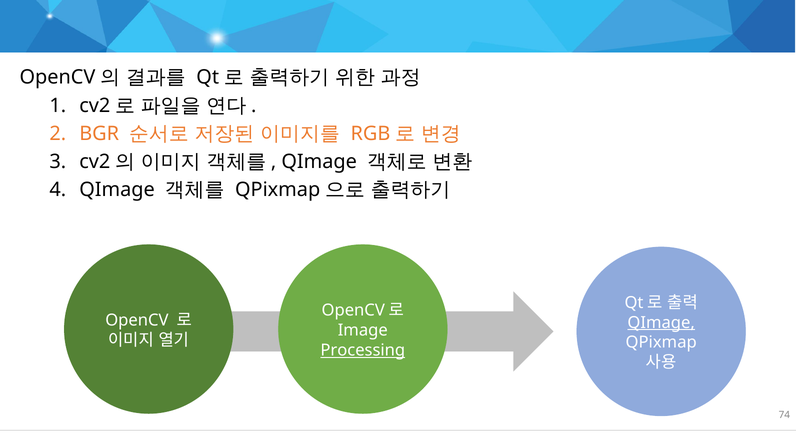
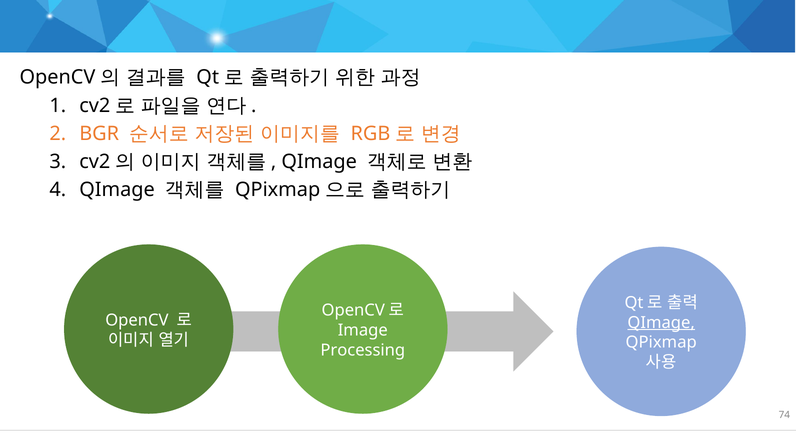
Processing underline: present -> none
